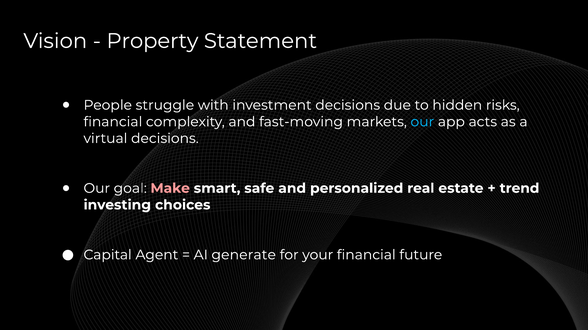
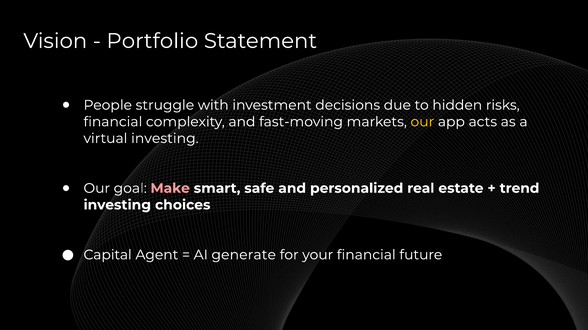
Property: Property -> Portfolio
our at (422, 122) colour: light blue -> yellow
virtual decisions: decisions -> investing
